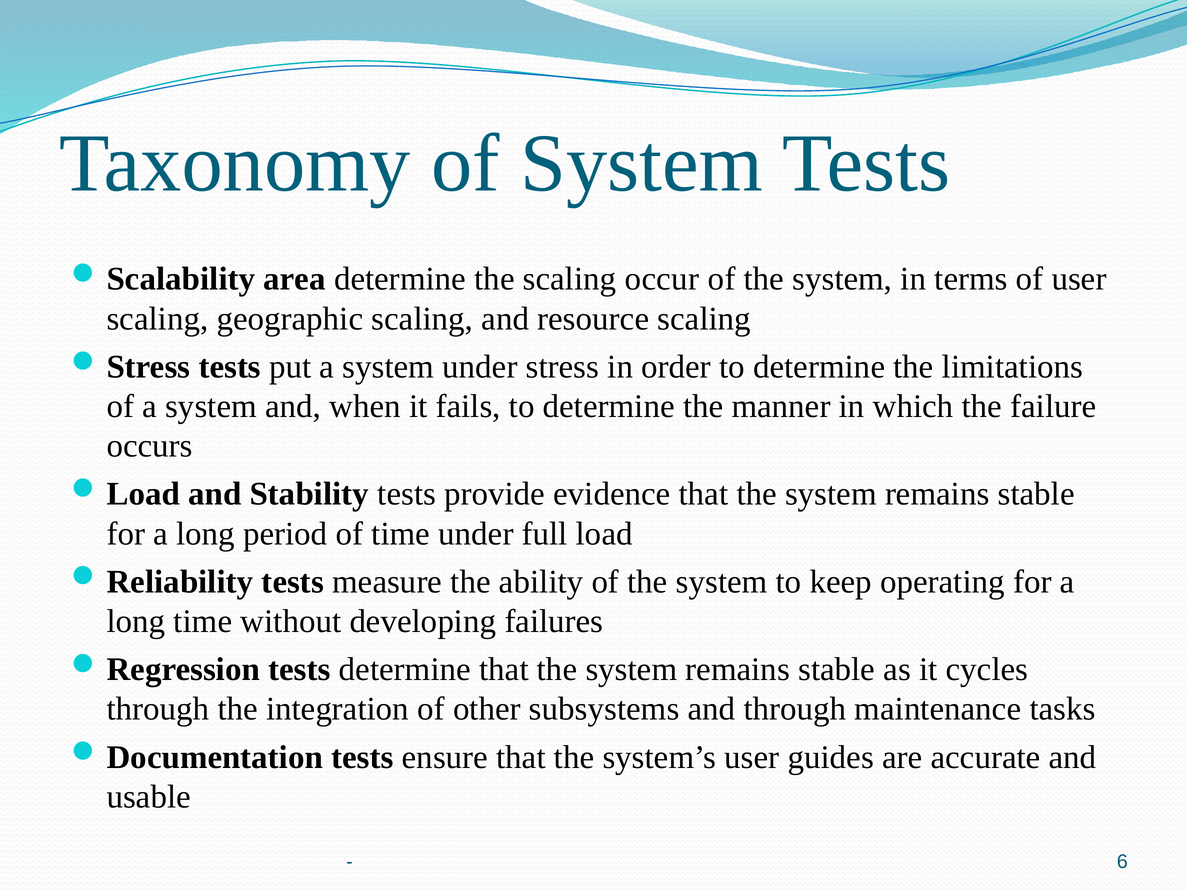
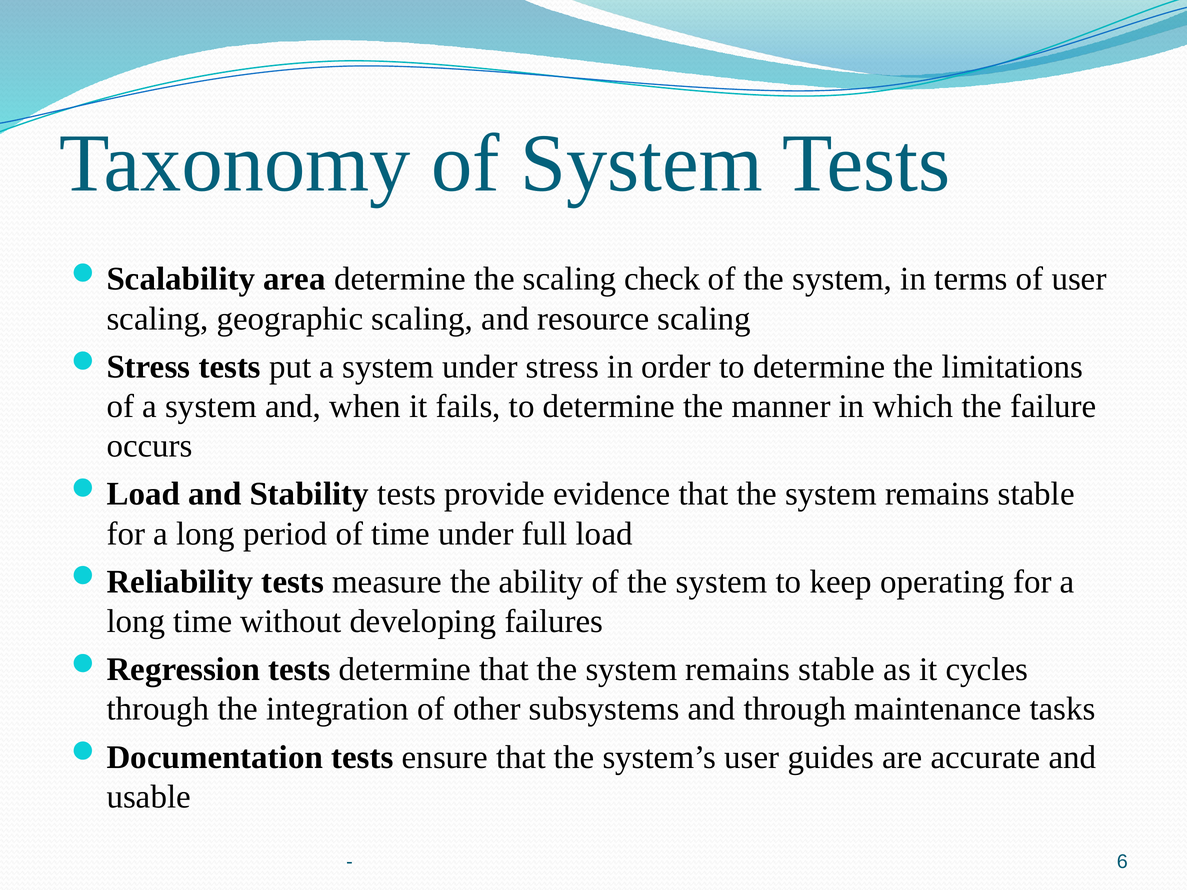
occur: occur -> check
